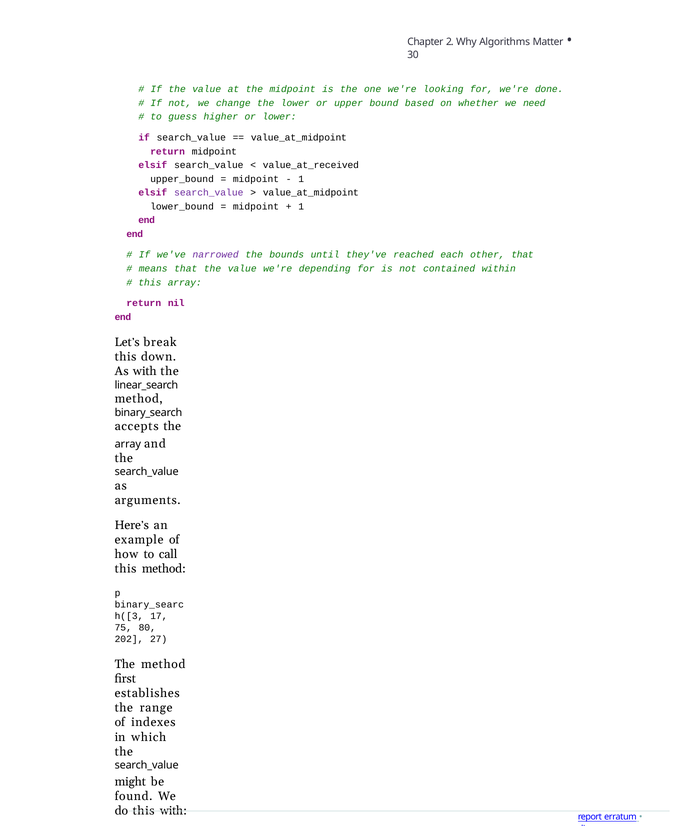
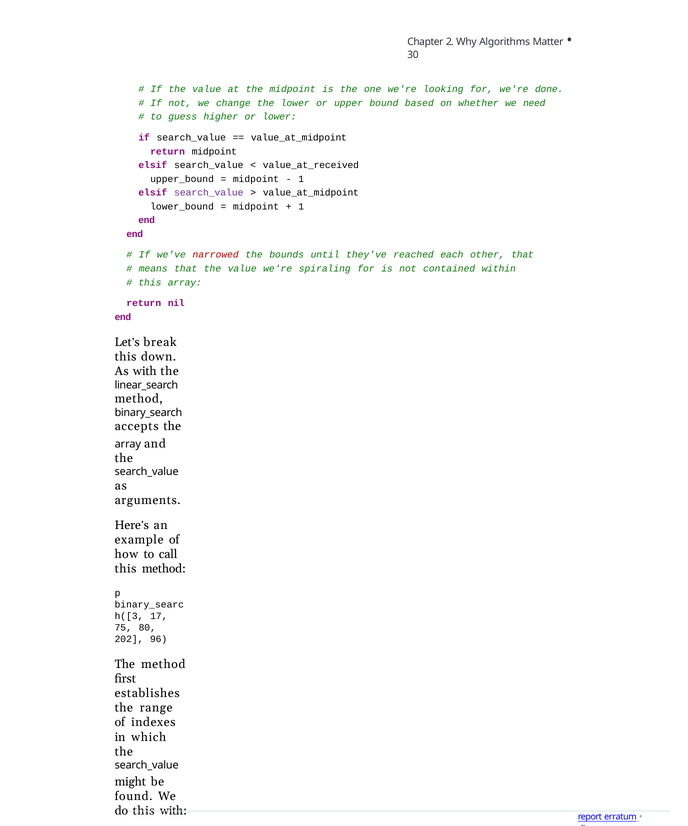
narrowed colour: purple -> red
depending: depending -> spiraling
27: 27 -> 96
